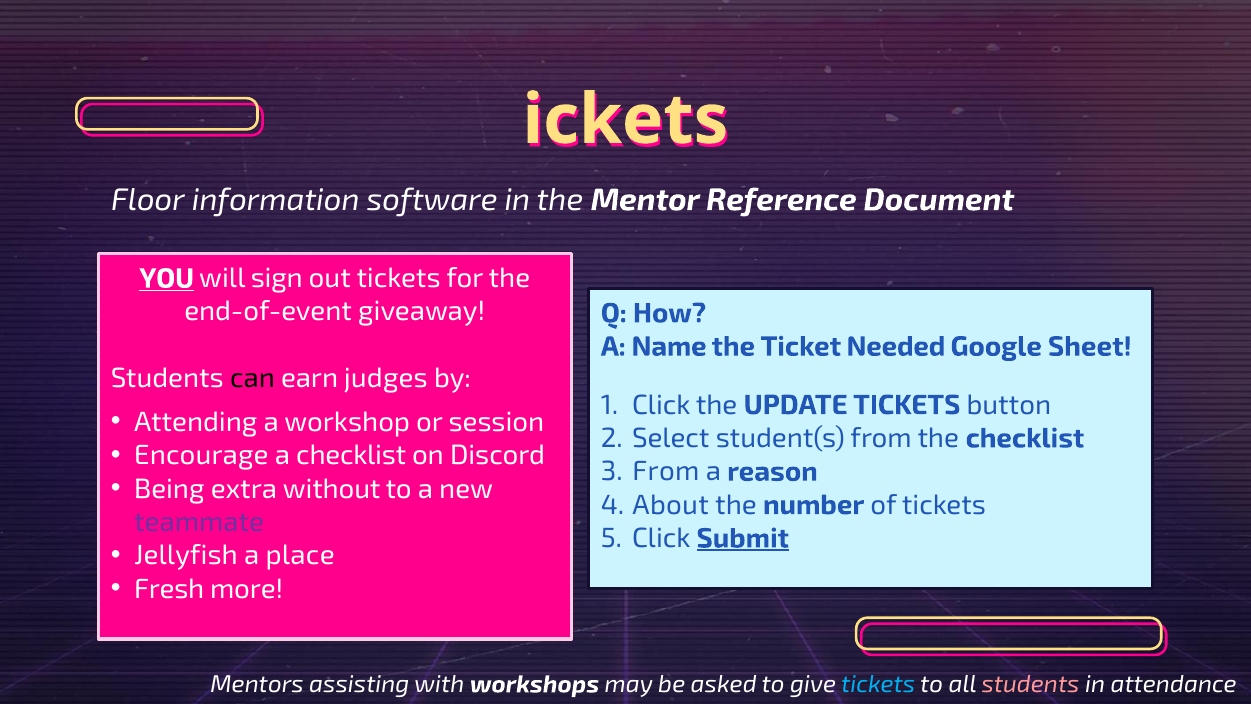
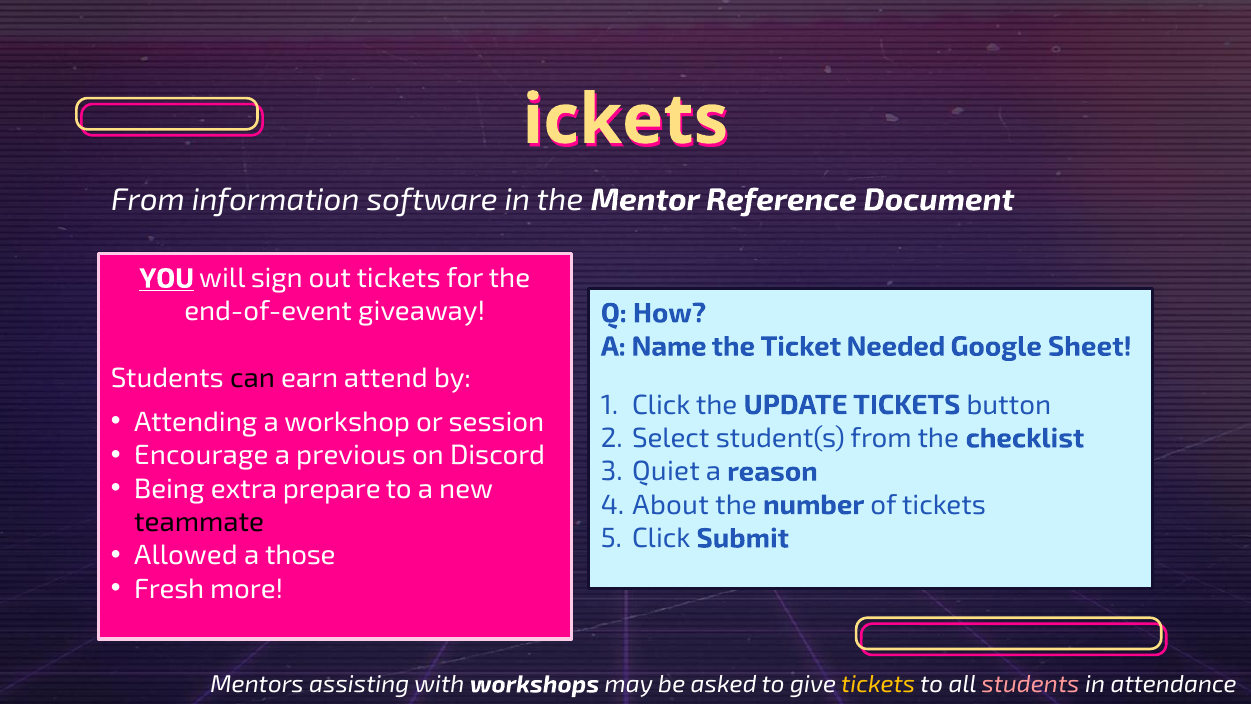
Floor at (148, 200): Floor -> From
judges: judges -> attend
a checklist: checklist -> previous
From at (666, 471): From -> Quiet
without: without -> prepare
teammate colour: purple -> black
Submit underline: present -> none
Jellyfish: Jellyfish -> Allowed
place: place -> those
tickets at (878, 684) colour: light blue -> yellow
